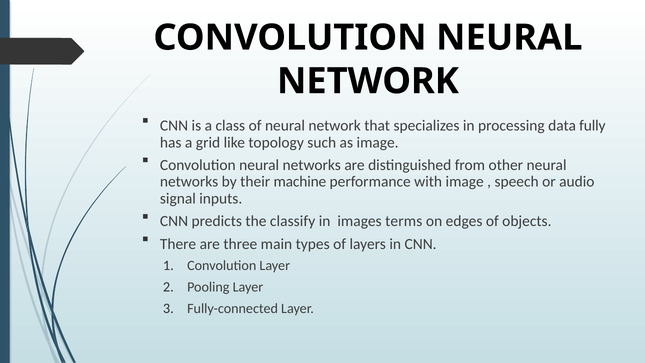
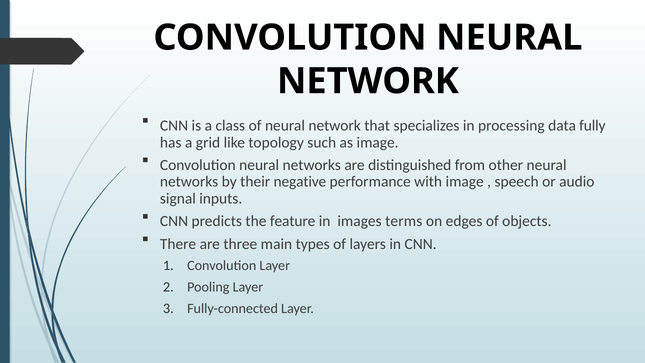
machine: machine -> negative
classify: classify -> feature
